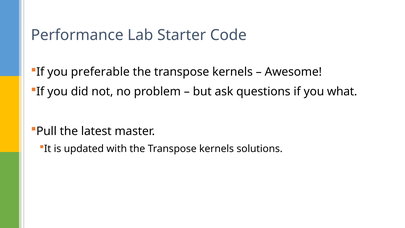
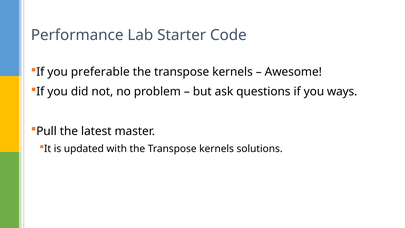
what: what -> ways
